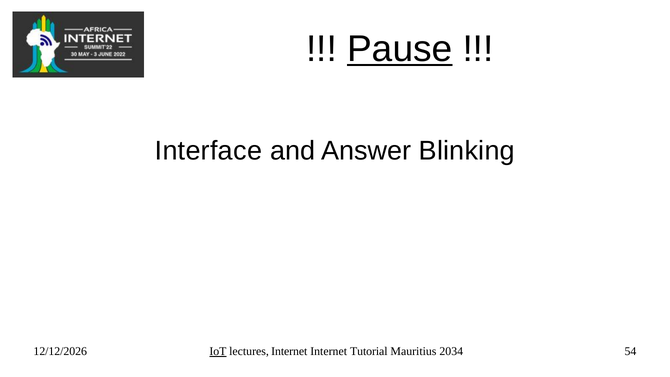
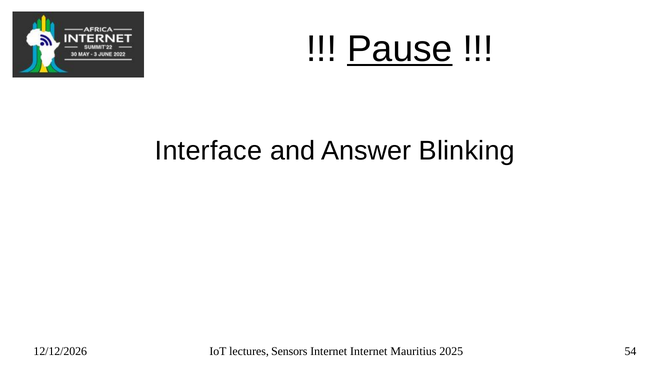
IoT underline: present -> none
lectures Internet: Internet -> Sensors
Internet Tutorial: Tutorial -> Internet
2034: 2034 -> 2025
